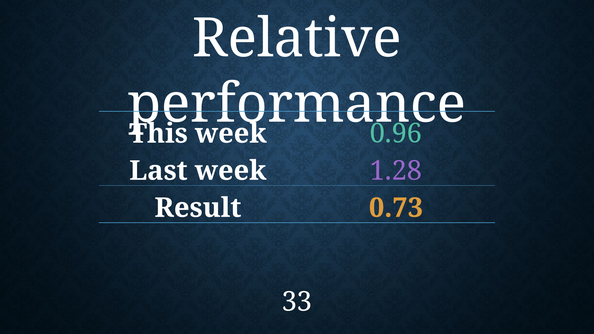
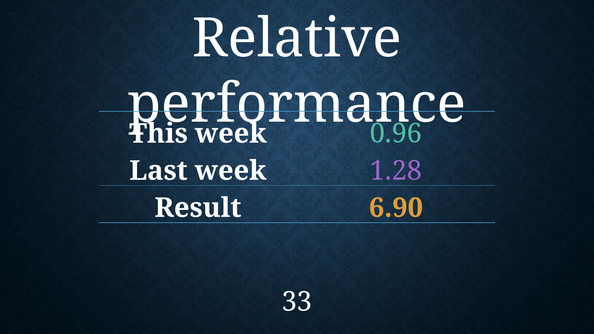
0.73: 0.73 -> 6.90
